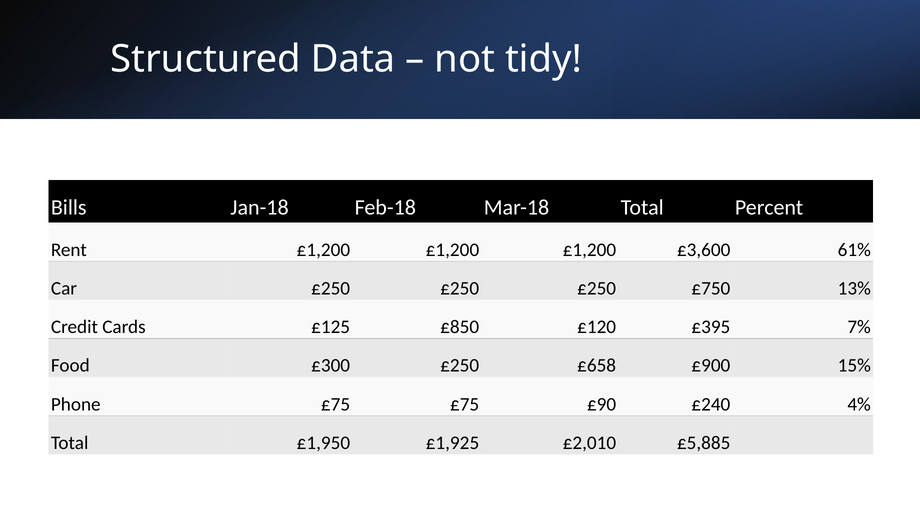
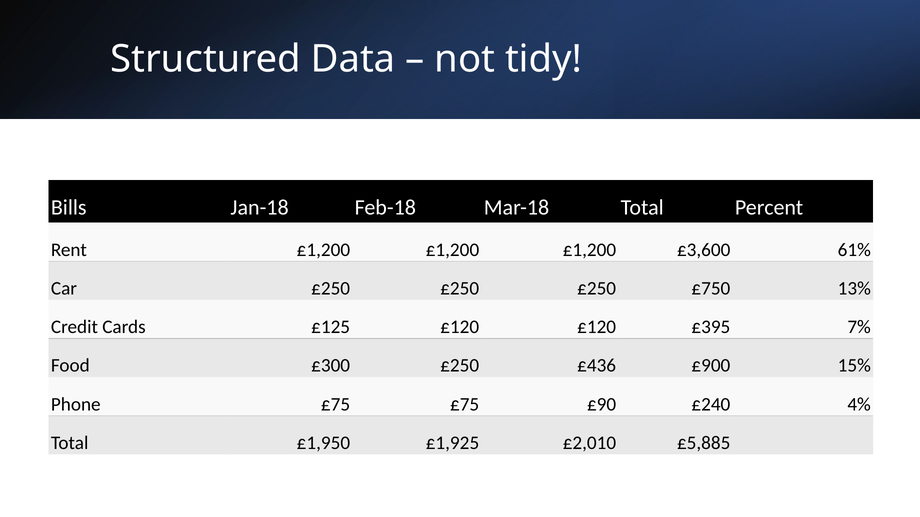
£125 £850: £850 -> £120
£658: £658 -> £436
